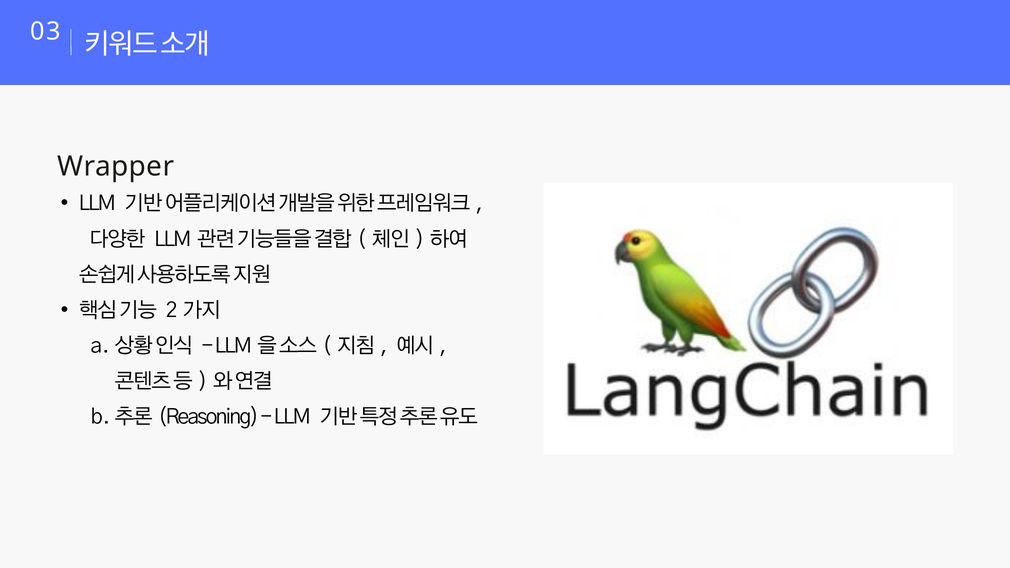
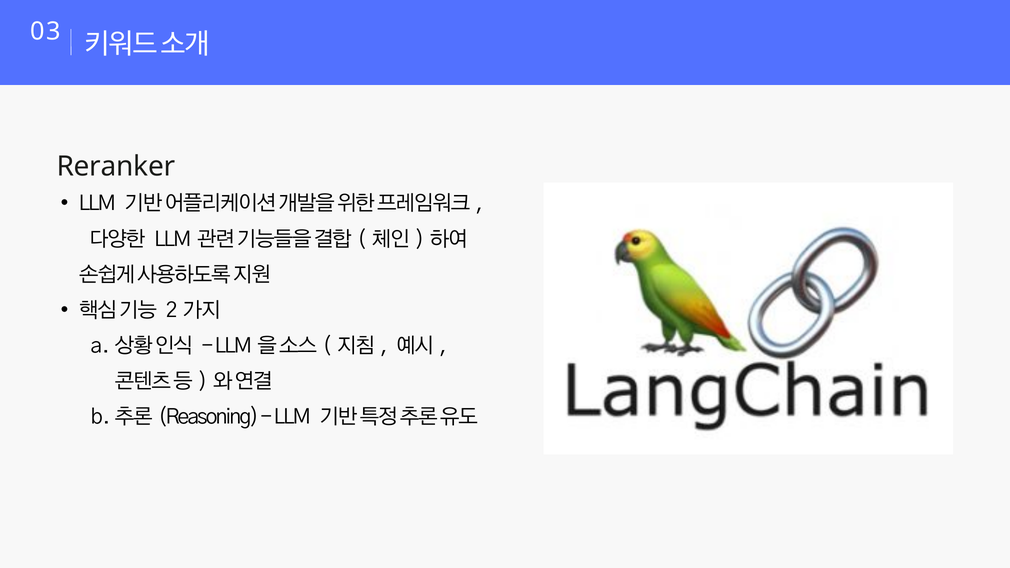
Wrapper: Wrapper -> Reranker
